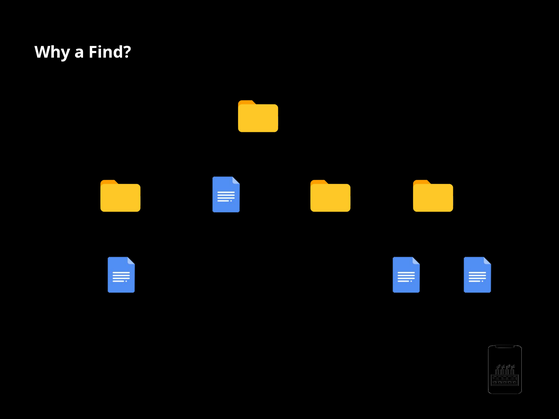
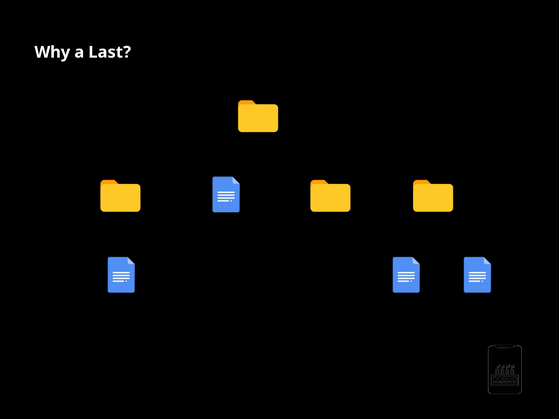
Find: Find -> Last
